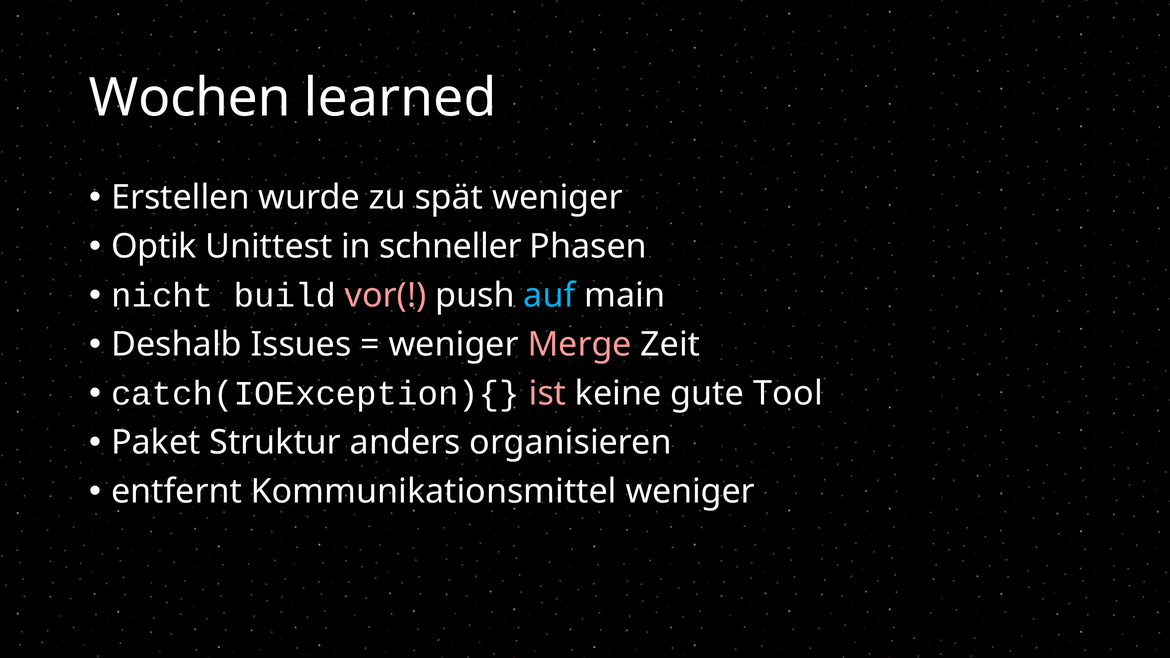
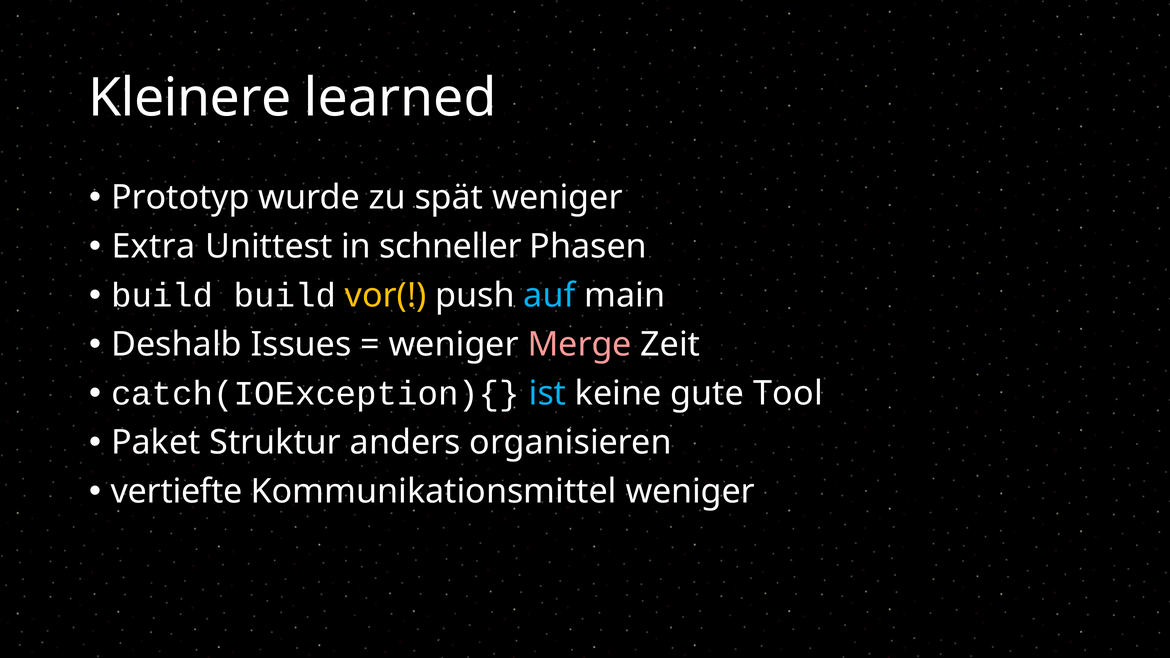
Wochen: Wochen -> Kleinere
Erstellen: Erstellen -> Prototyp
Optik: Optik -> Extra
nicht at (162, 296): nicht -> build
vor( colour: pink -> yellow
ist colour: pink -> light blue
entfernt: entfernt -> vertiefte
